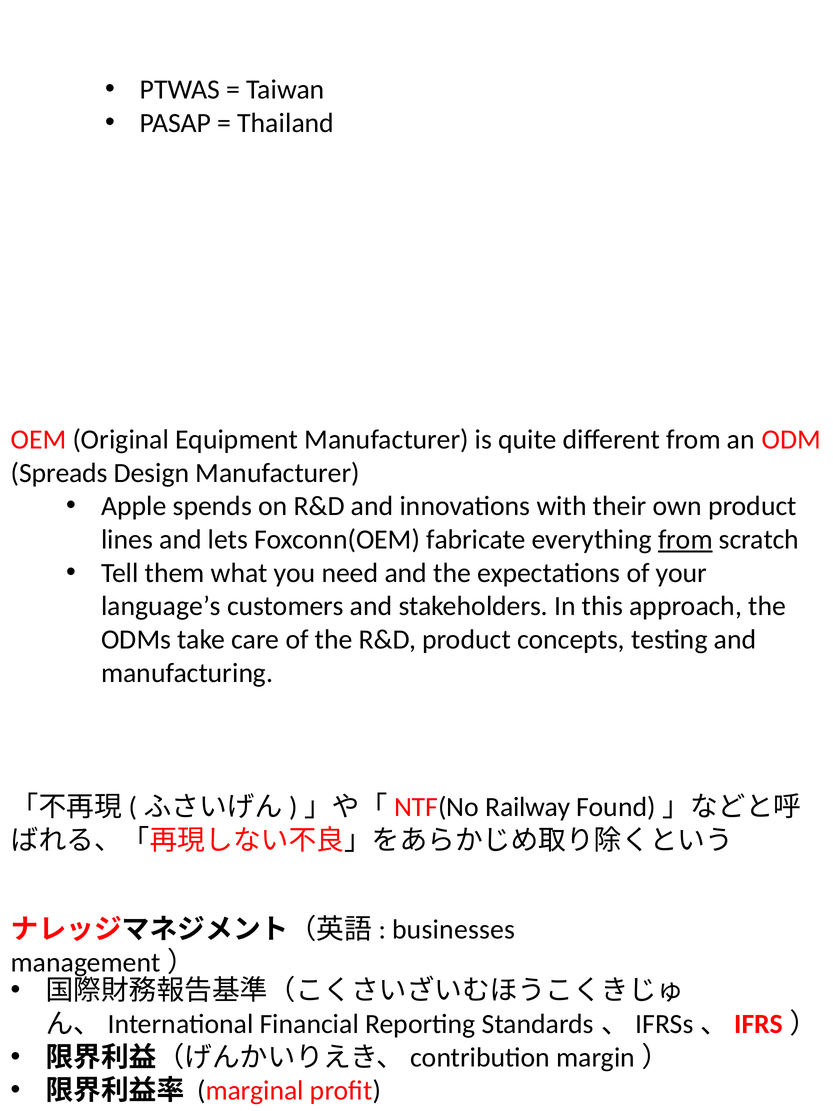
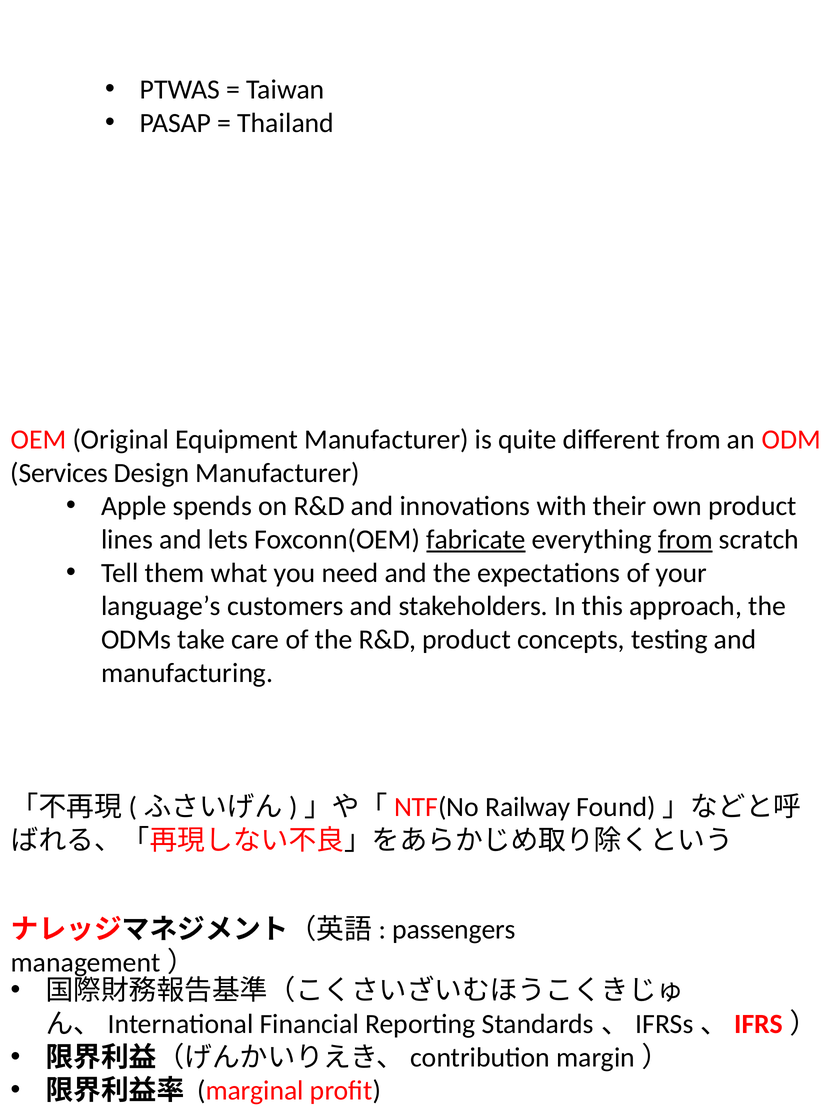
Spreads: Spreads -> Services
fabricate underline: none -> present
businesses: businesses -> passengers
